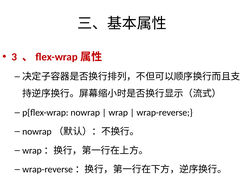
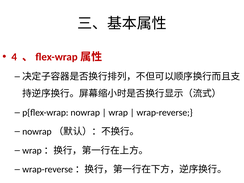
3: 3 -> 4
